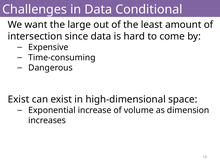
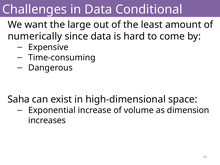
intersection: intersection -> numerically
Exist at (18, 99): Exist -> Saha
